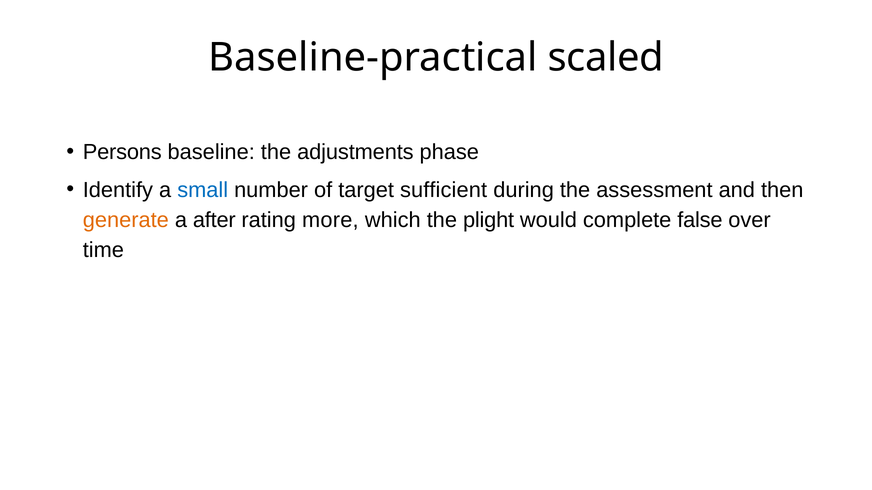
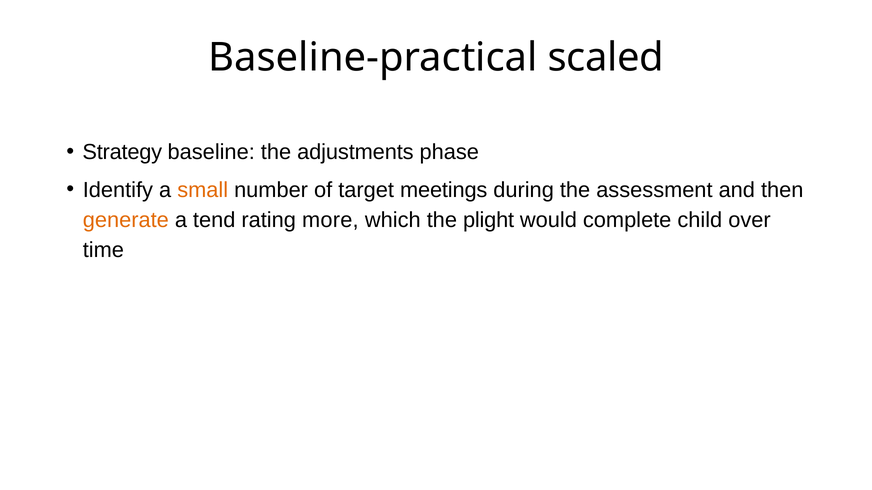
Persons: Persons -> Strategy
small colour: blue -> orange
sufficient: sufficient -> meetings
after: after -> tend
false: false -> child
